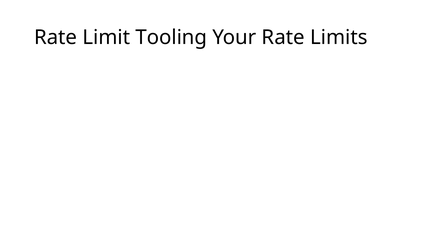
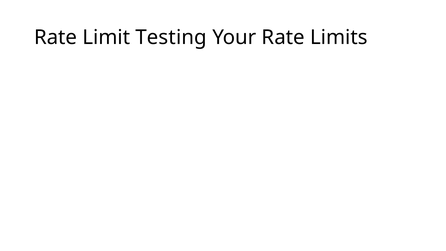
Tooling: Tooling -> Testing
